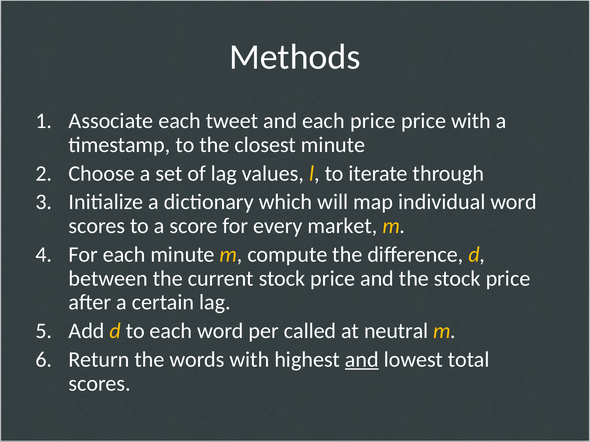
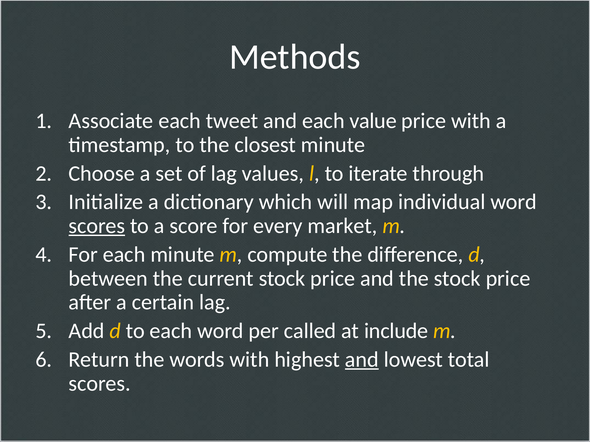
each price: price -> value
scores at (97, 226) underline: none -> present
neutral: neutral -> include
